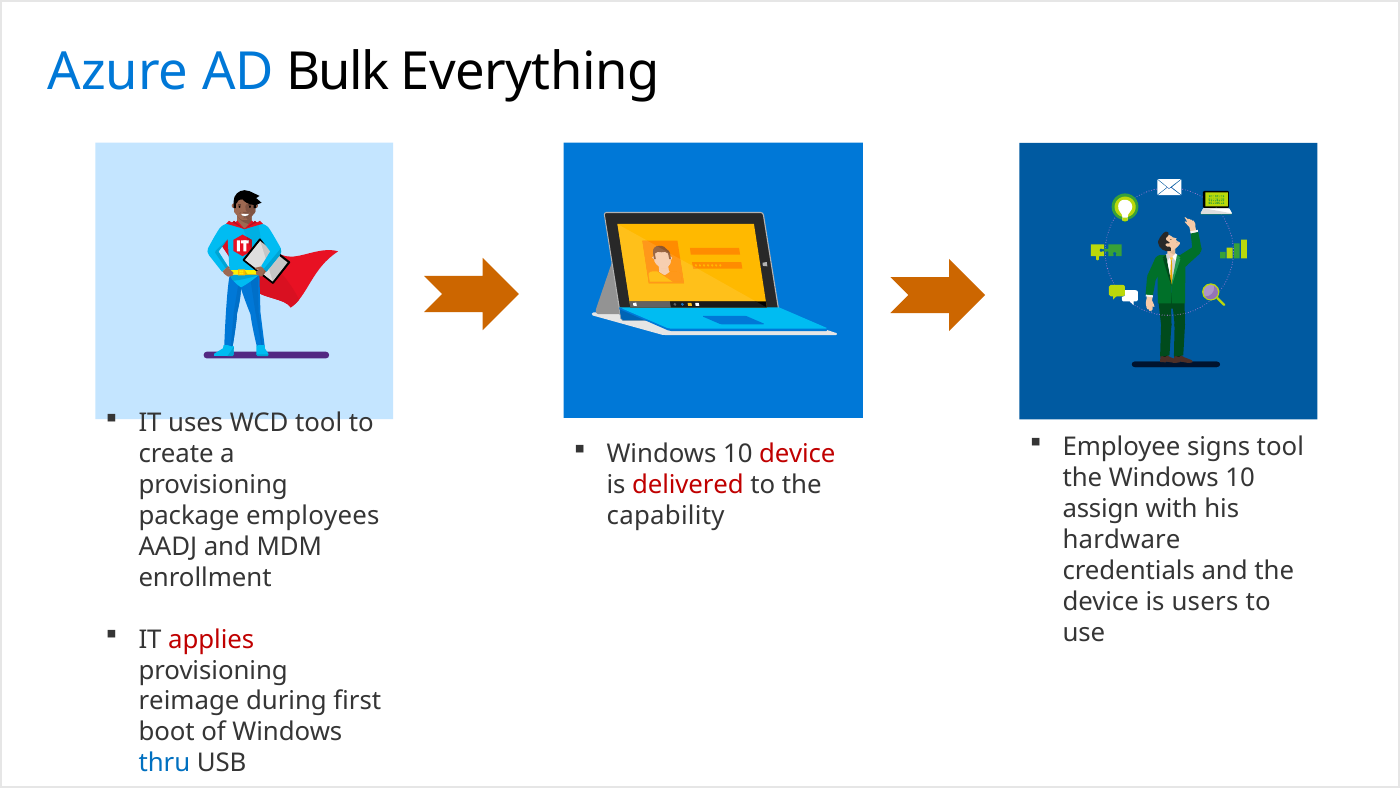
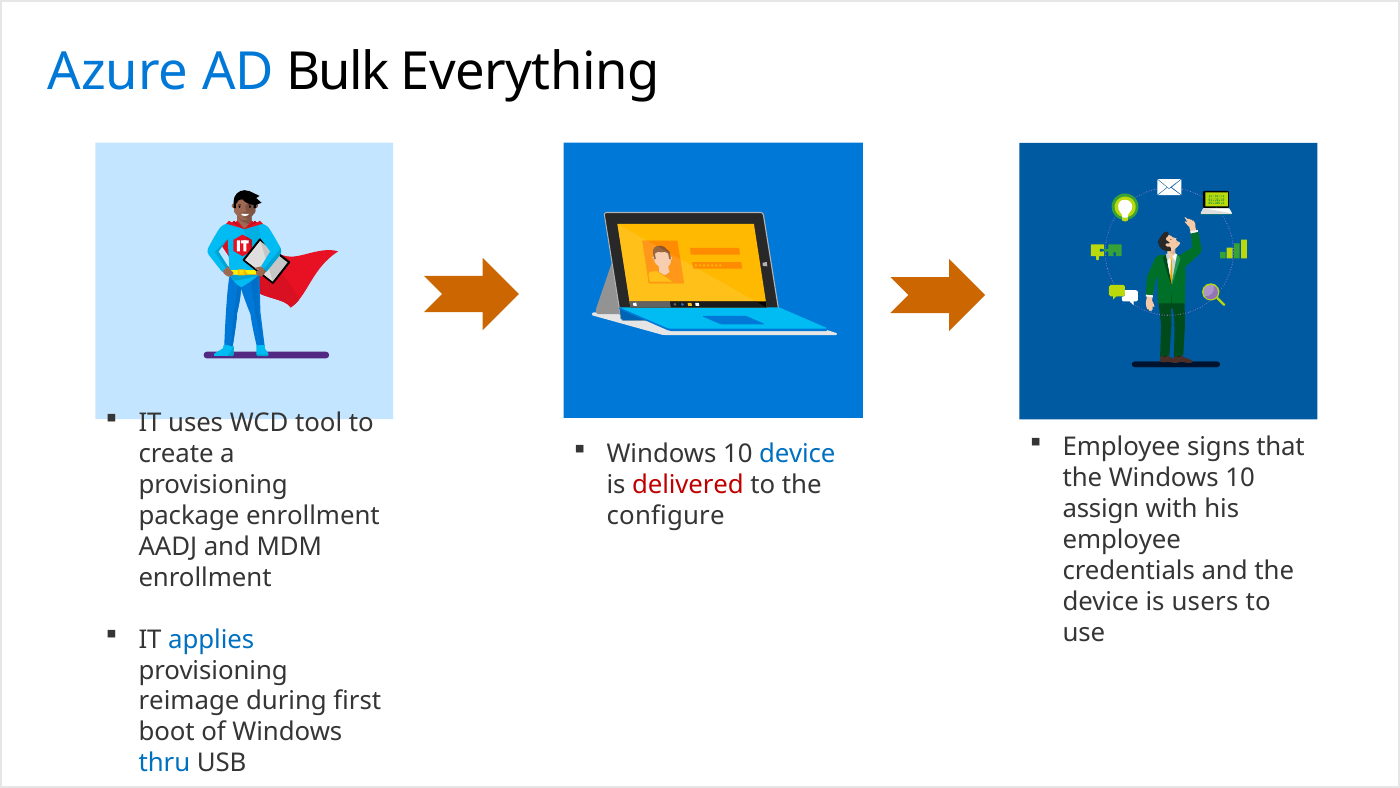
signs tool: tool -> that
device at (797, 454) colour: red -> blue
package employees: employees -> enrollment
capability: capability -> configure
hardware at (1122, 540): hardware -> employee
applies colour: red -> blue
